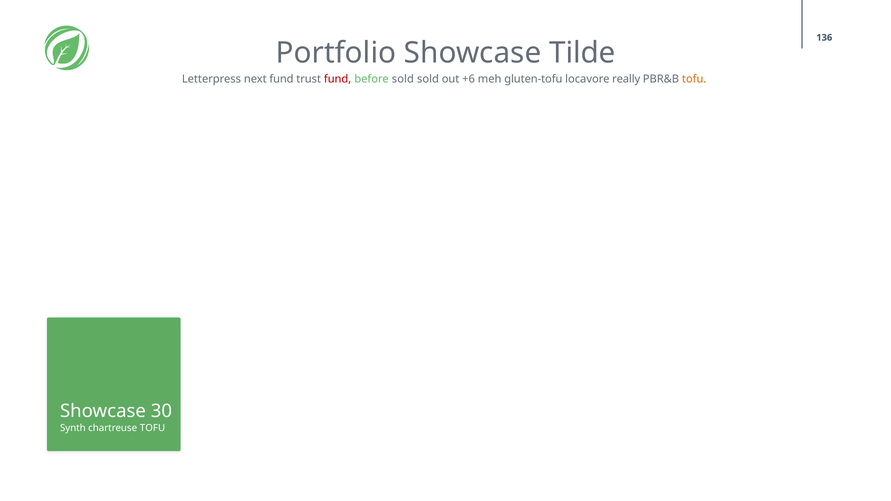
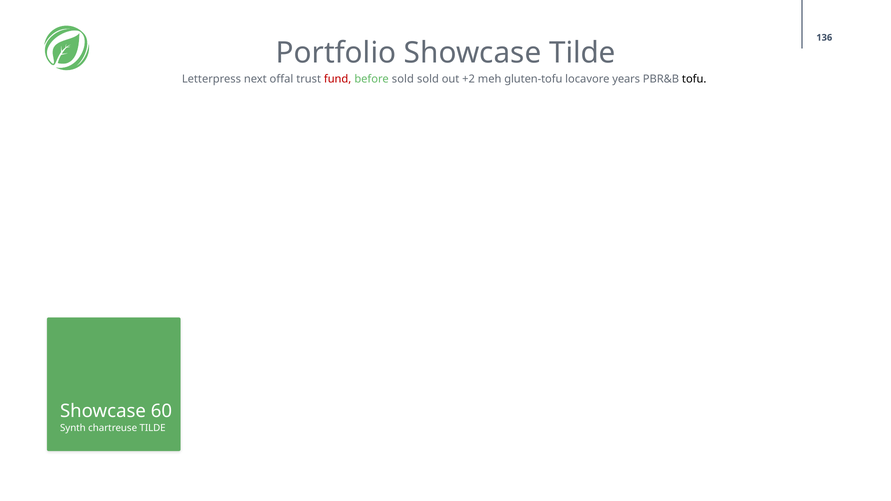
next fund: fund -> offal
+6: +6 -> +2
really: really -> years
tofu at (694, 79) colour: orange -> black
30: 30 -> 60
chartreuse TOFU: TOFU -> TILDE
